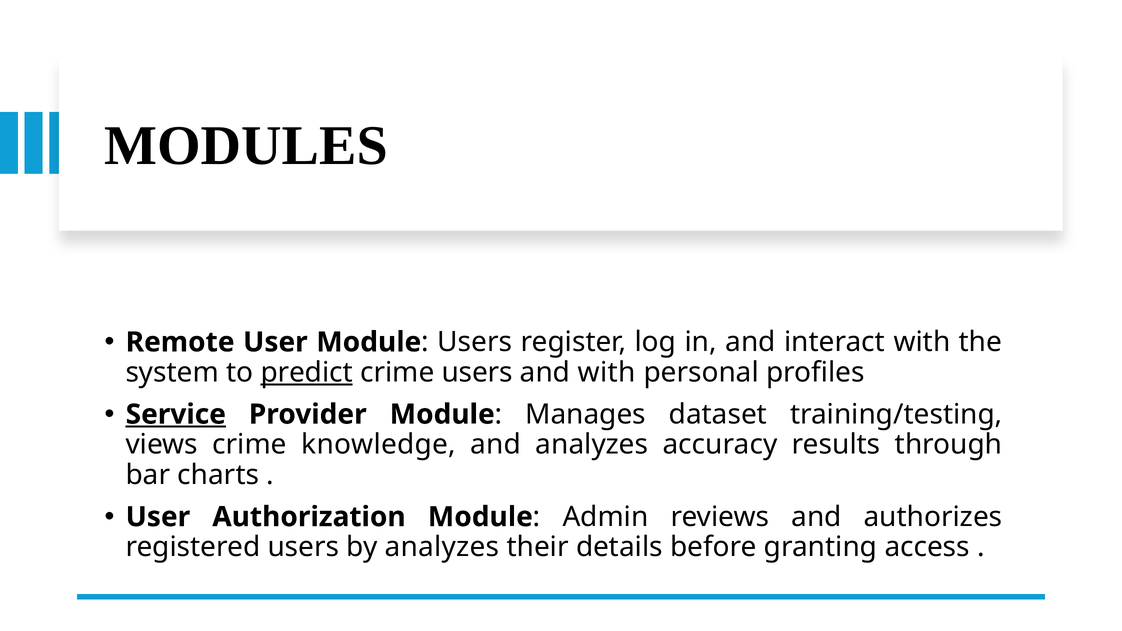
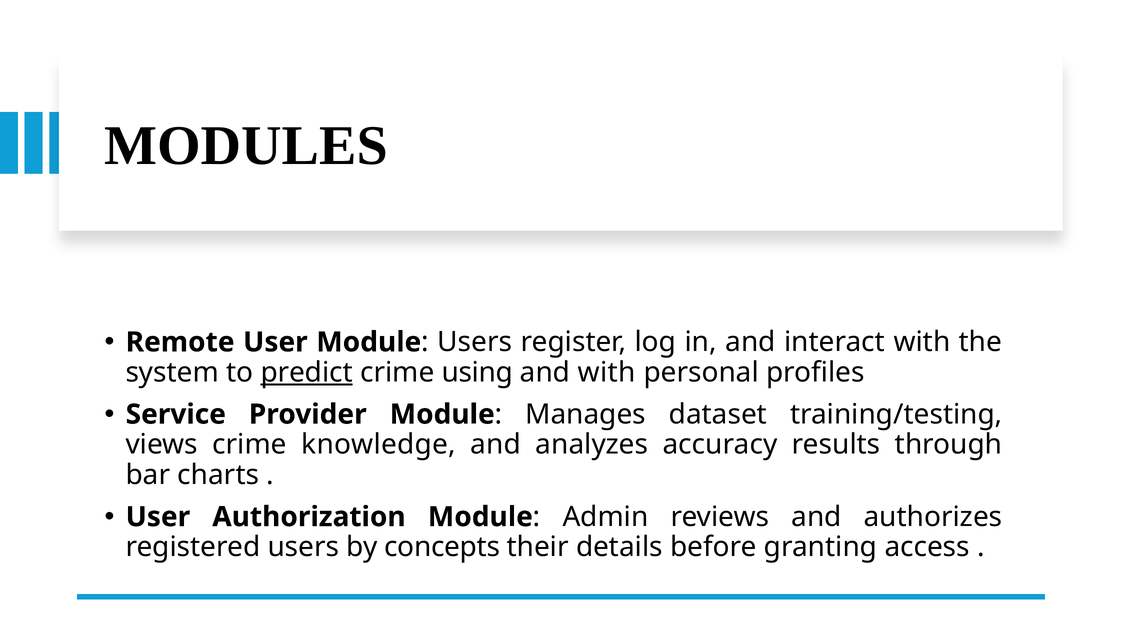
crime users: users -> using
Service underline: present -> none
by analyzes: analyzes -> concepts
